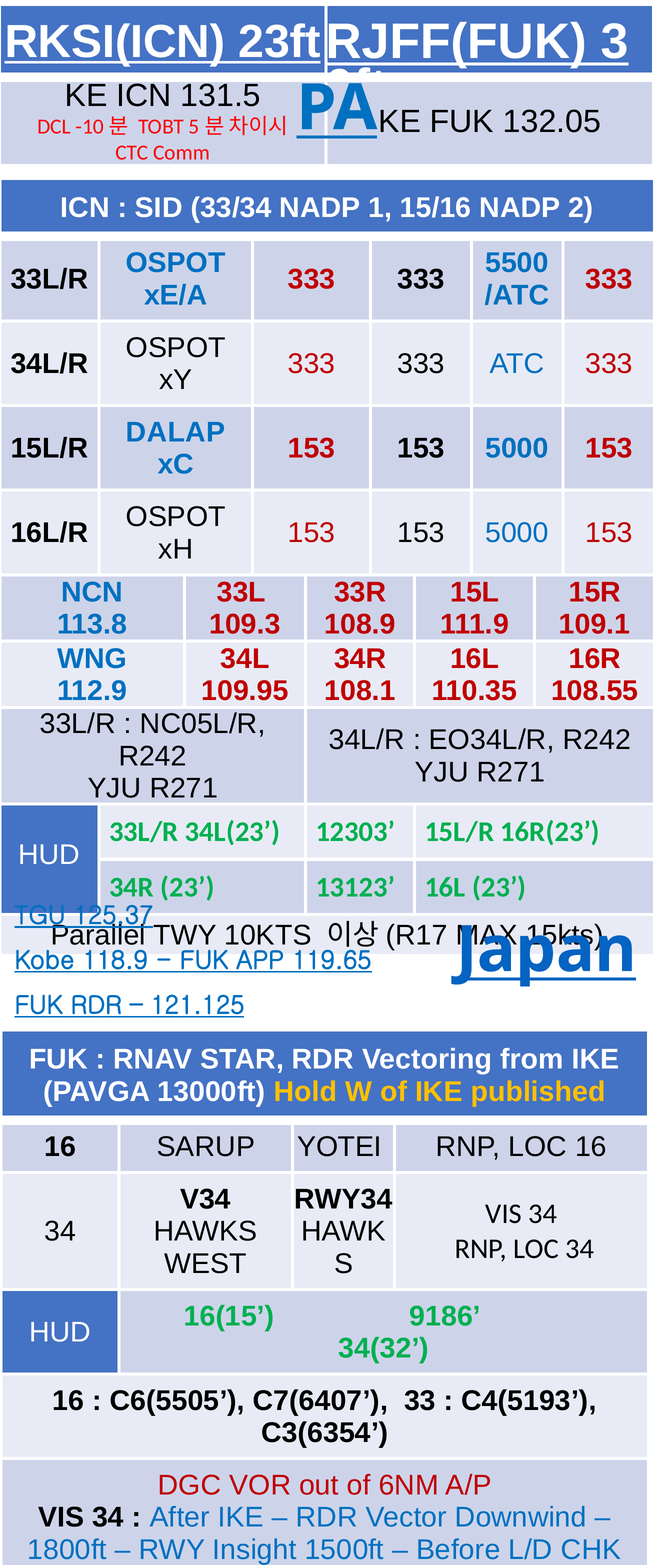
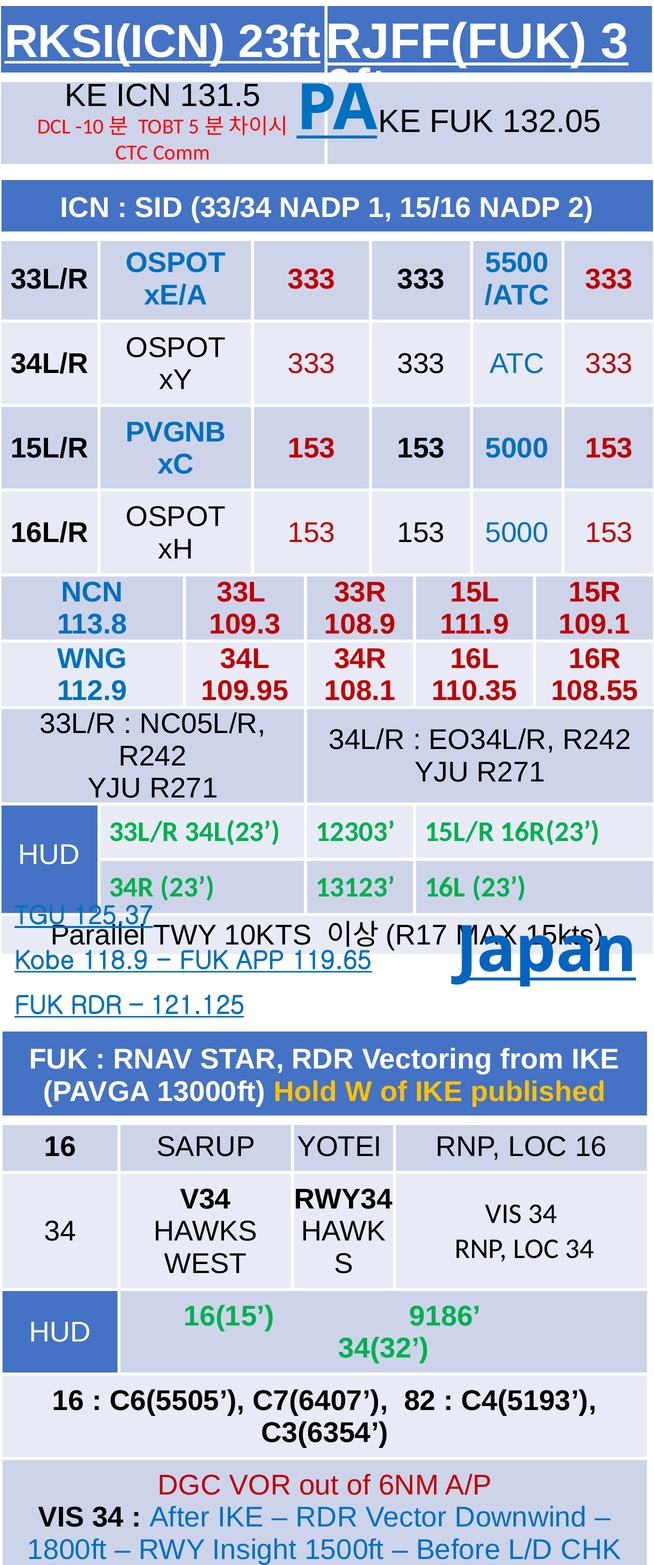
DALAP: DALAP -> PVGNB
33: 33 -> 82
